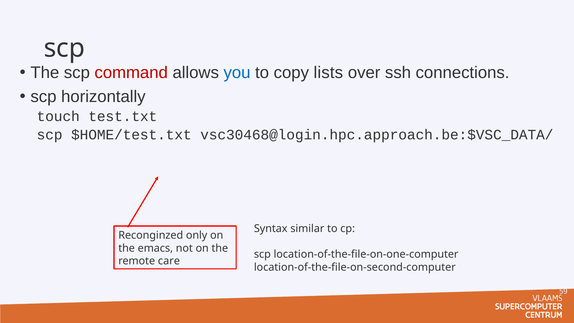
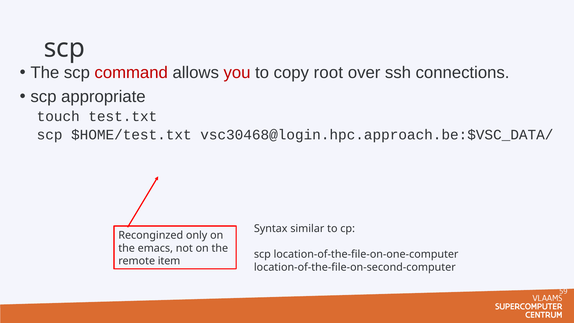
you colour: blue -> red
lists: lists -> root
horizontally: horizontally -> appropriate
care: care -> item
